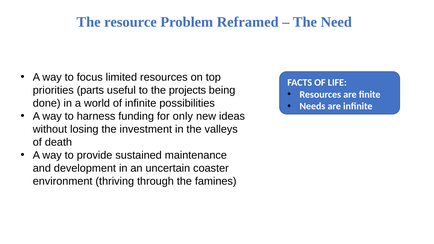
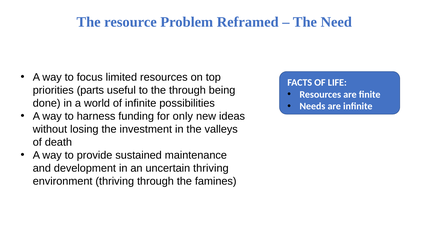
the projects: projects -> through
uncertain coaster: coaster -> thriving
